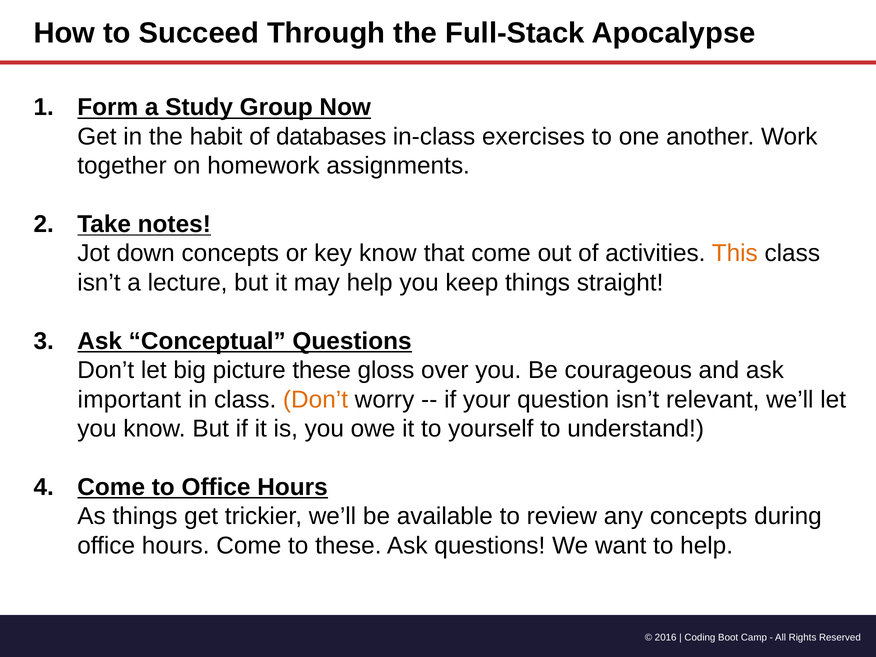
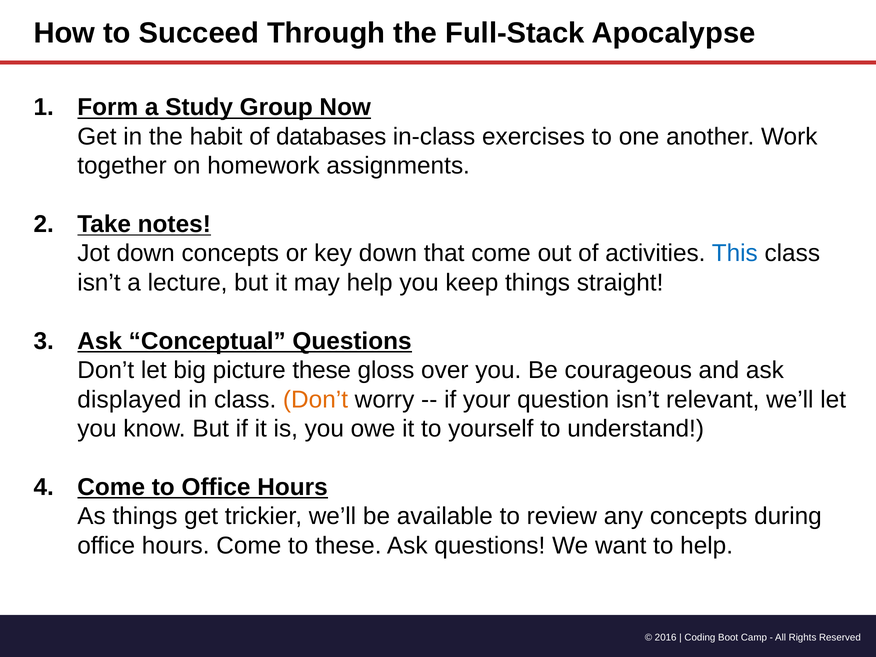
key know: know -> down
This colour: orange -> blue
important: important -> displayed
